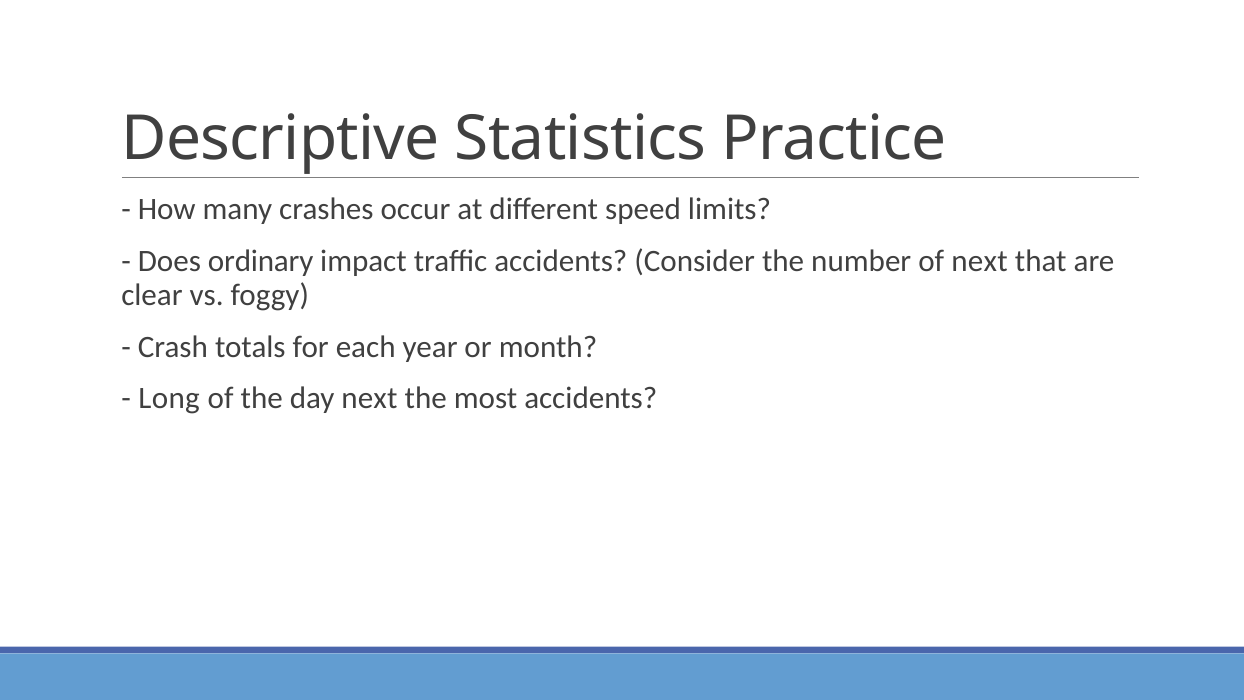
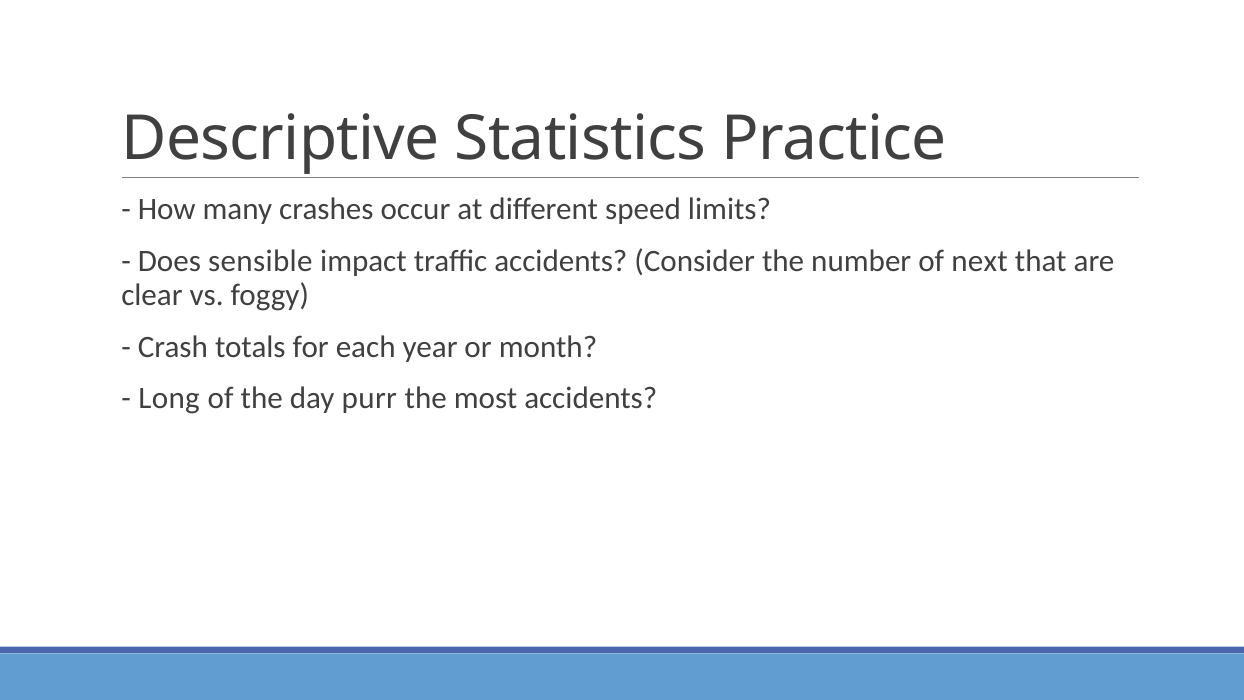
ordinary: ordinary -> sensible
day next: next -> purr
